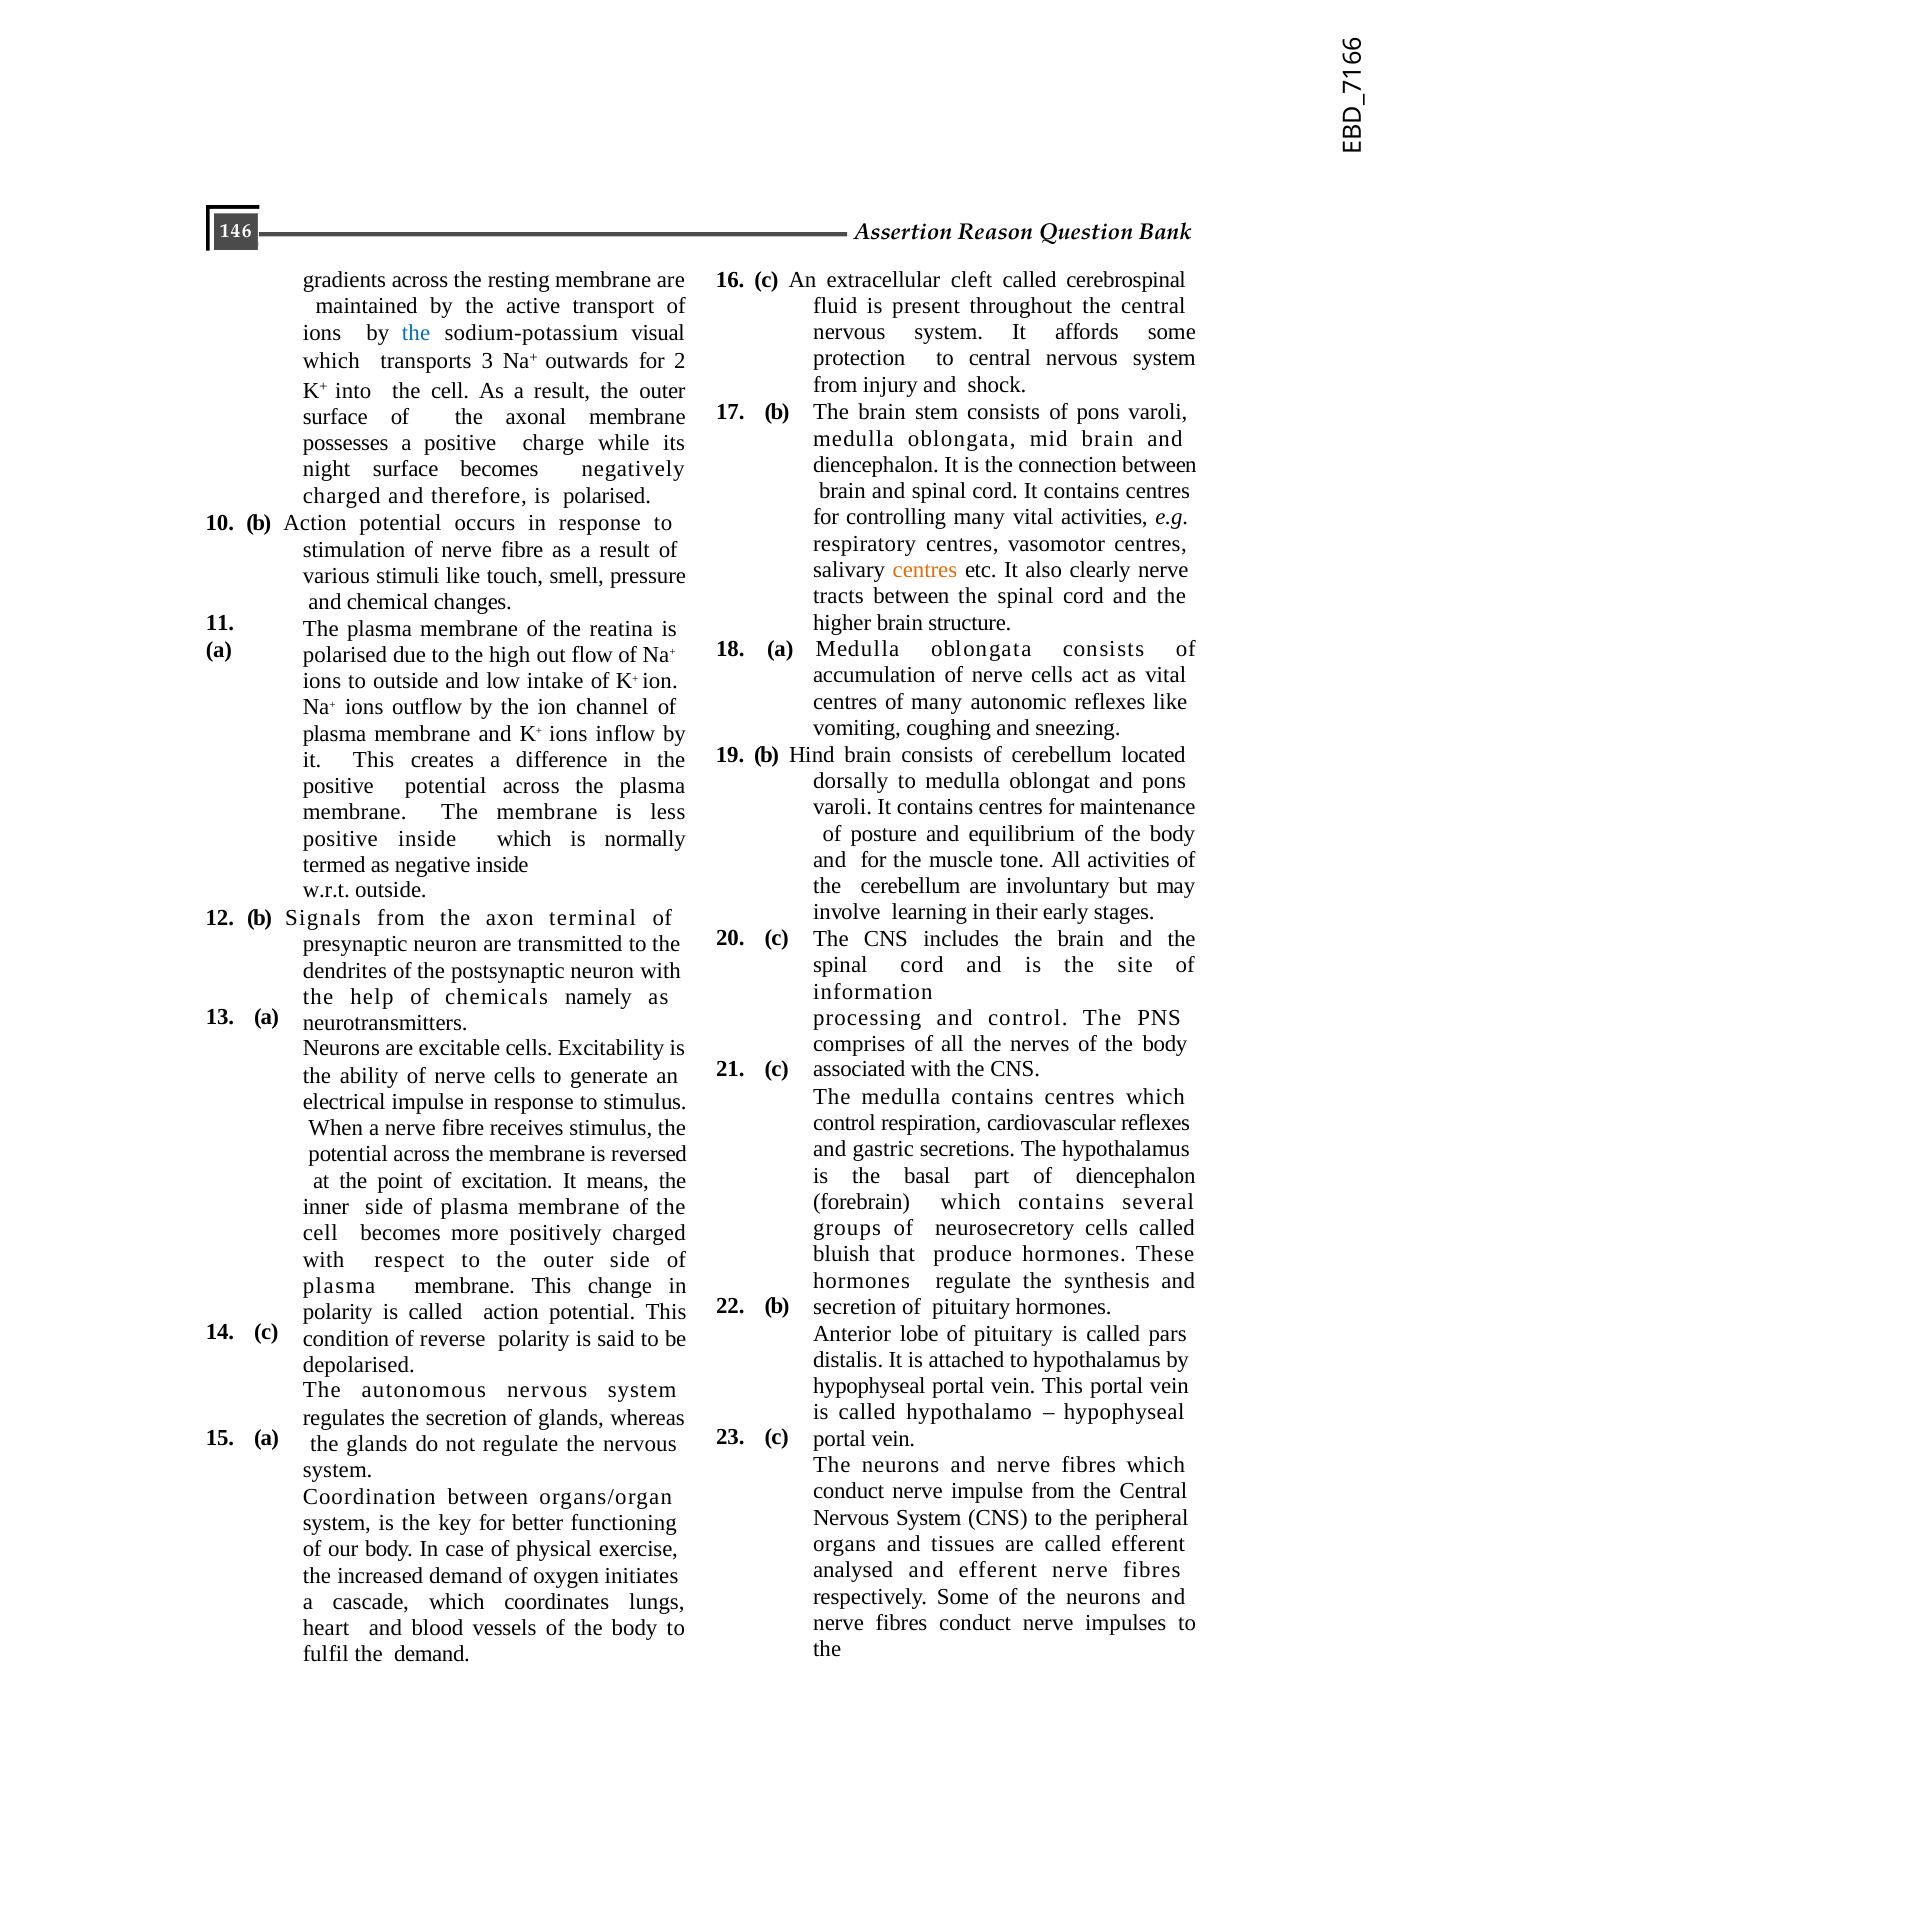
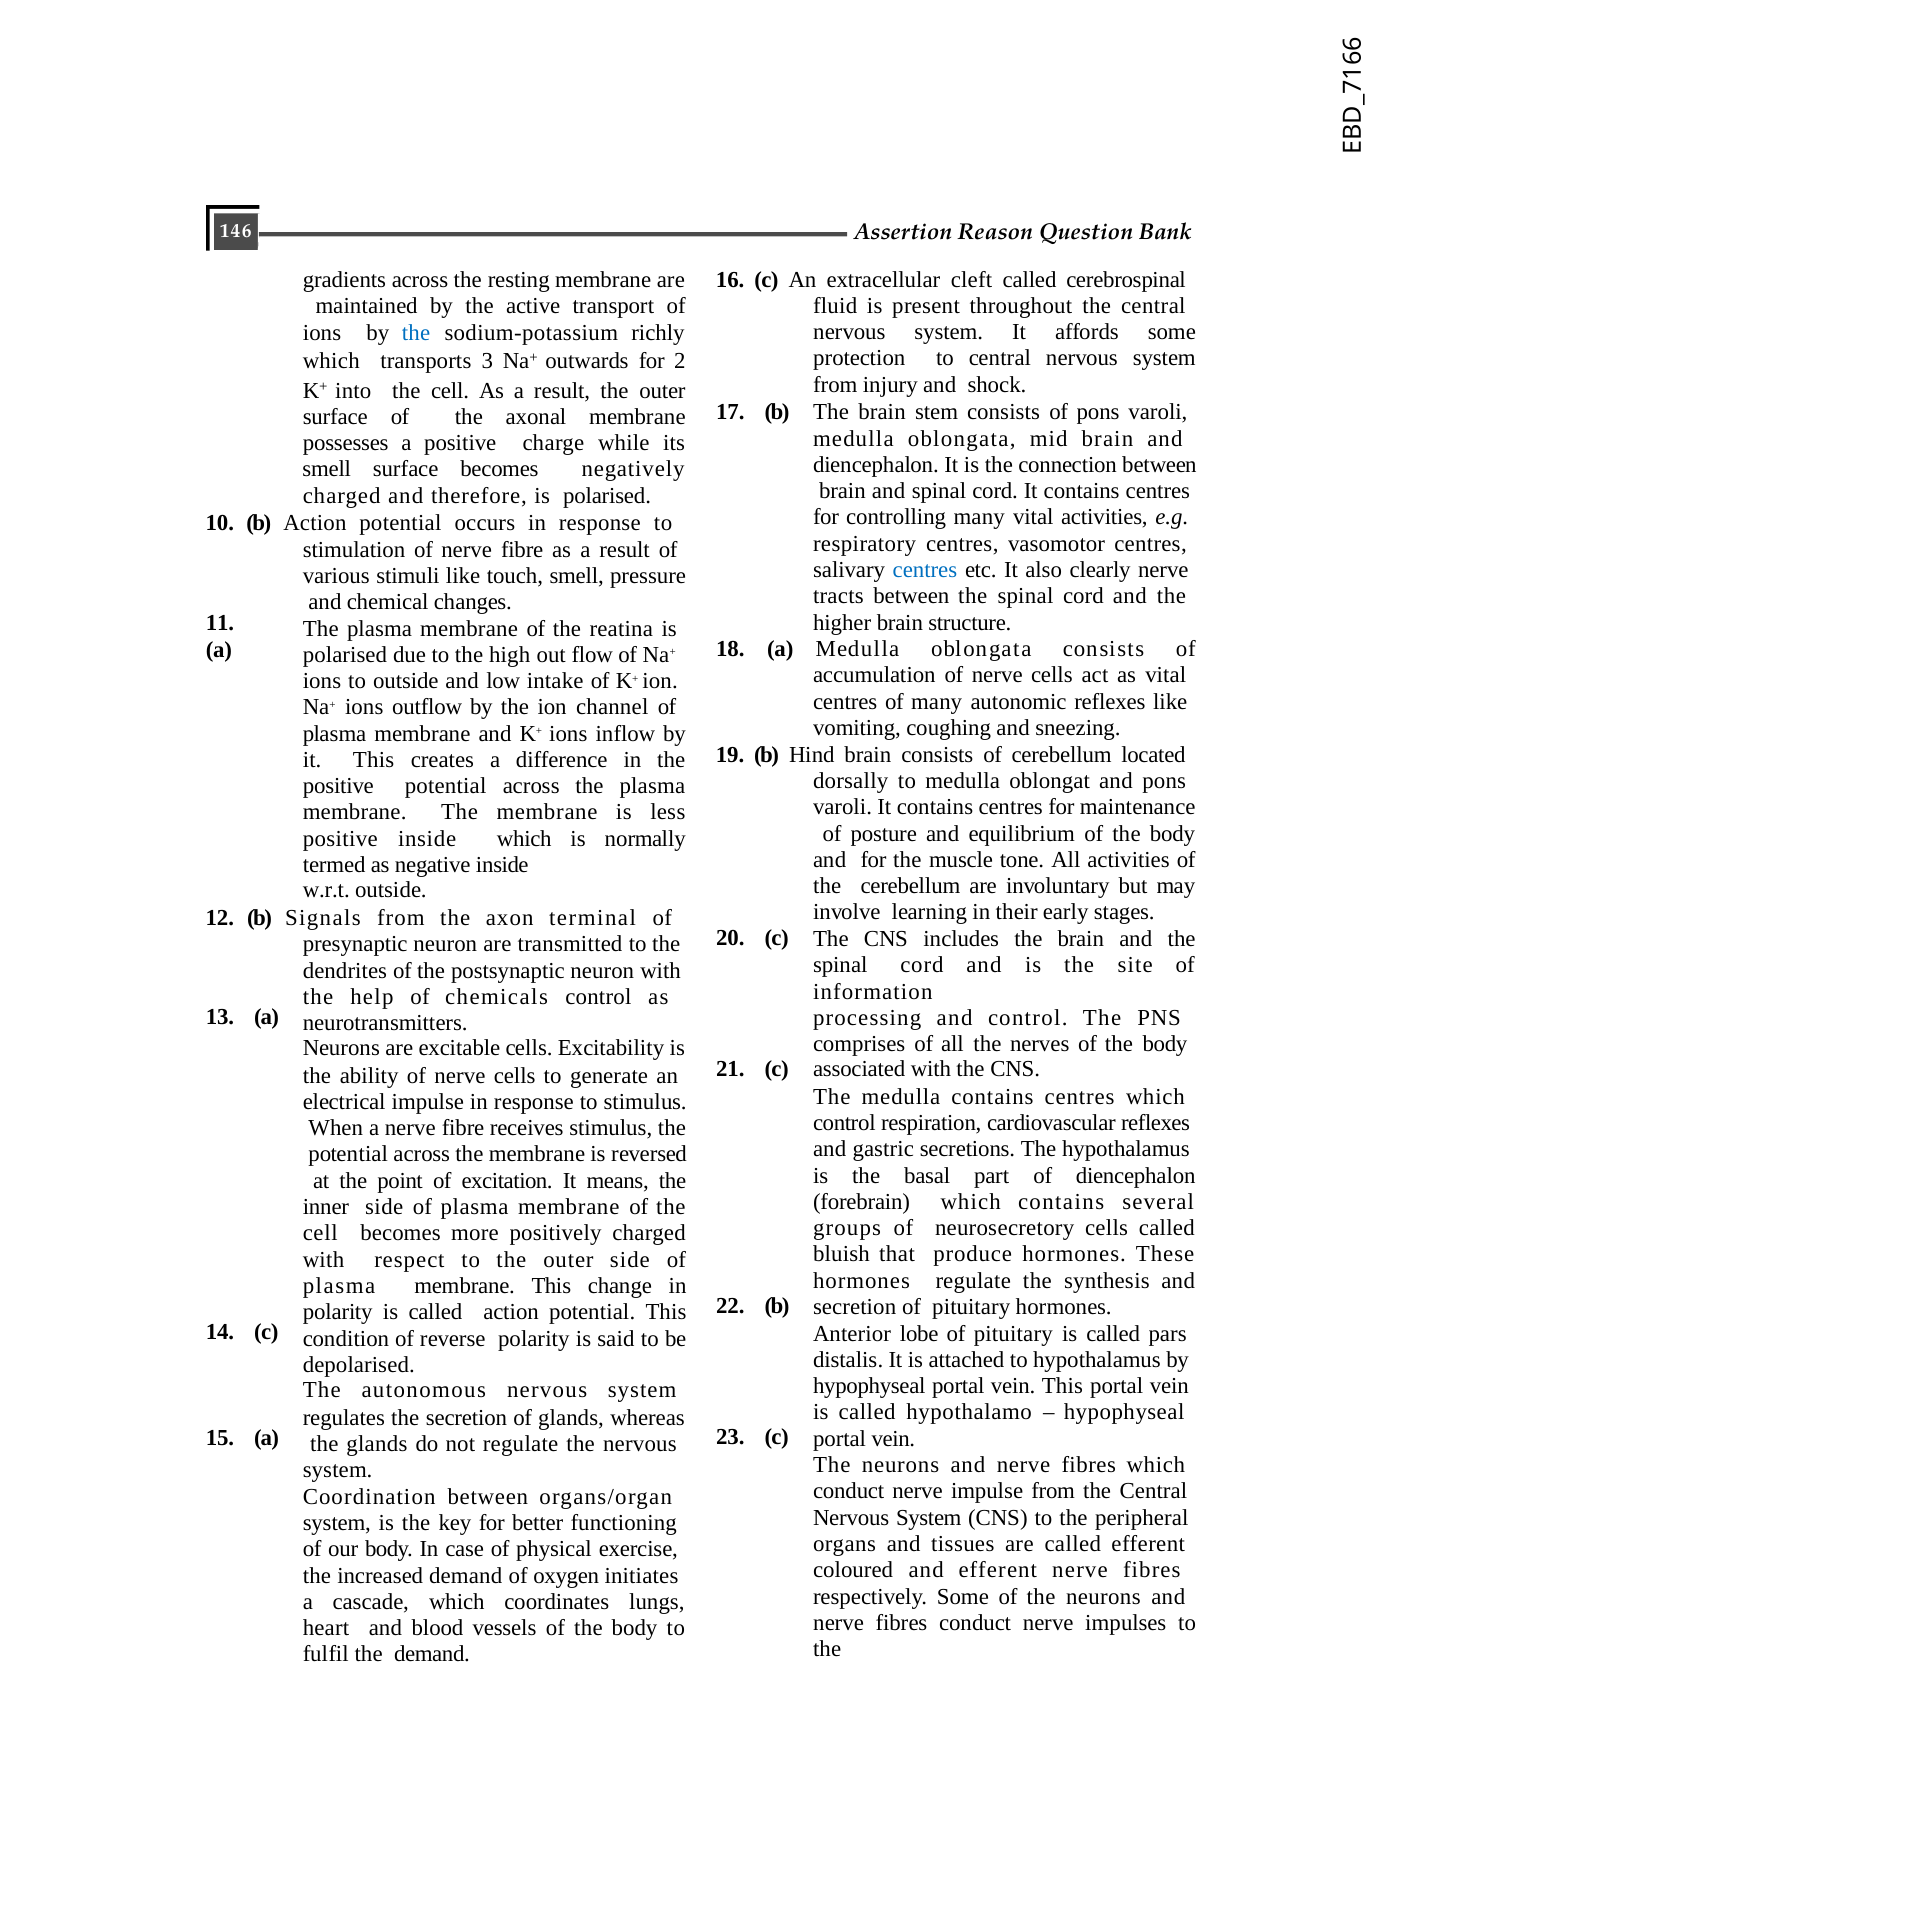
visual: visual -> richly
night at (327, 469): night -> smell
centres at (925, 570) colour: orange -> blue
chemicals namely: namely -> control
analysed: analysed -> coloured
